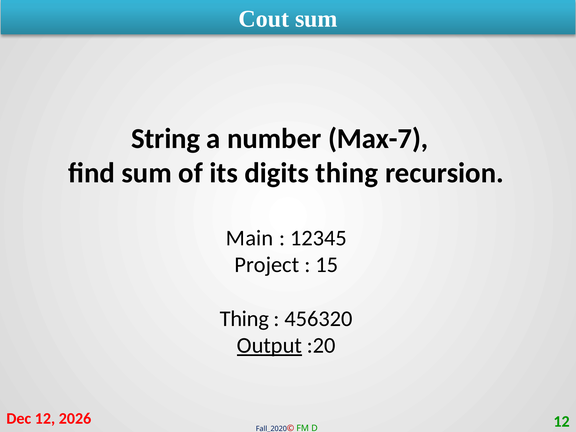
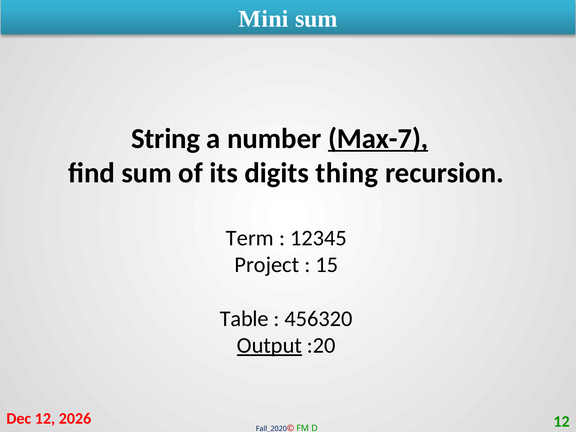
Cout: Cout -> Mini
Max-7 underline: none -> present
Main: Main -> Term
Thing at (244, 319): Thing -> Table
